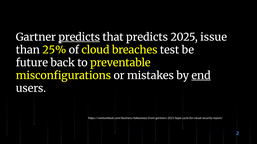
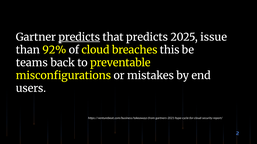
25%: 25% -> 92%
test: test -> this
future: future -> teams
end underline: present -> none
